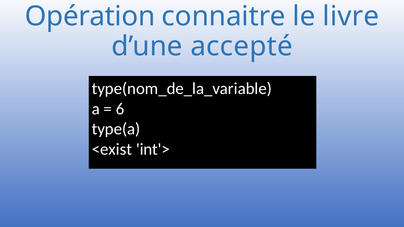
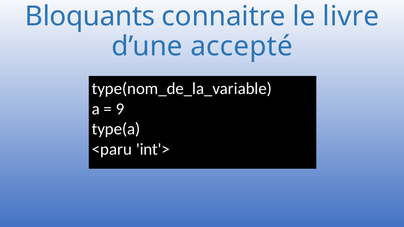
Opération: Opération -> Bloquants
6: 6 -> 9
<exist: <exist -> <paru
